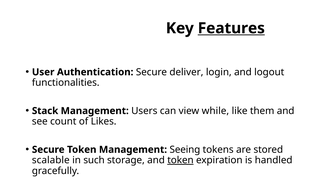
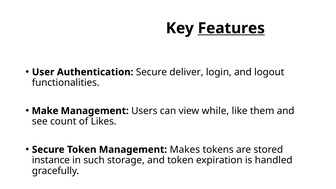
Stack: Stack -> Make
Seeing: Seeing -> Makes
scalable: scalable -> instance
token at (180, 160) underline: present -> none
